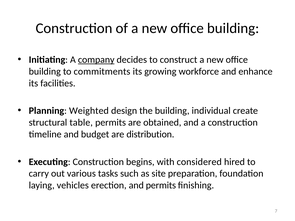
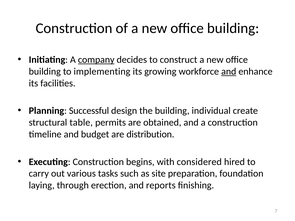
commitments: commitments -> implementing
and at (229, 71) underline: none -> present
Weighted: Weighted -> Successful
vehicles: vehicles -> through
and permits: permits -> reports
